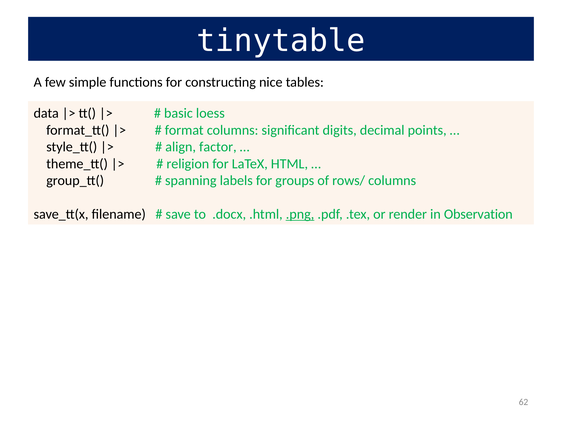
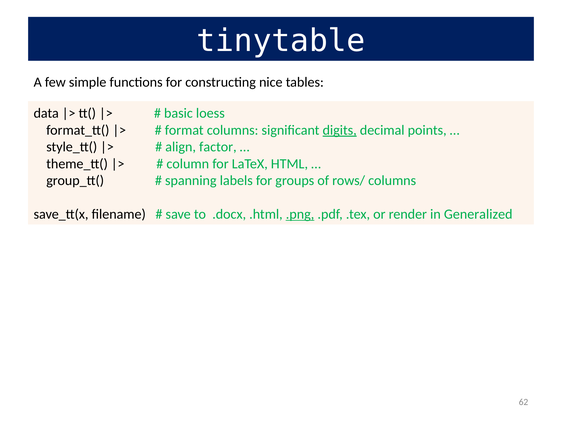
digits underline: none -> present
religion: religion -> column
Observation: Observation -> Generalized
